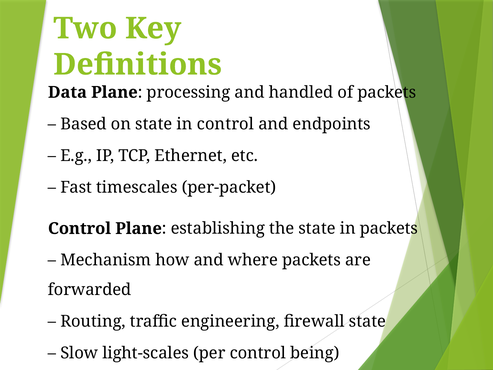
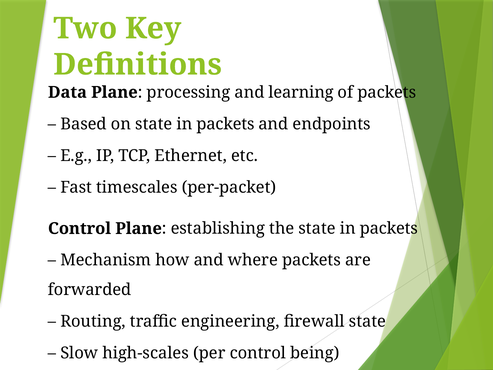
handled: handled -> learning
on state in control: control -> packets
light-scales: light-scales -> high-scales
